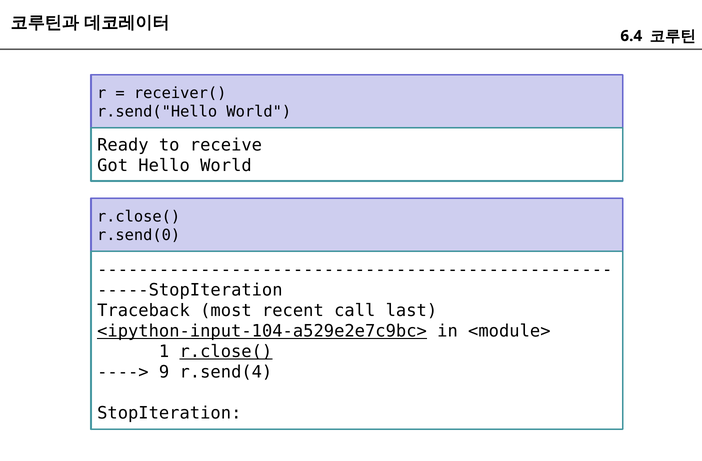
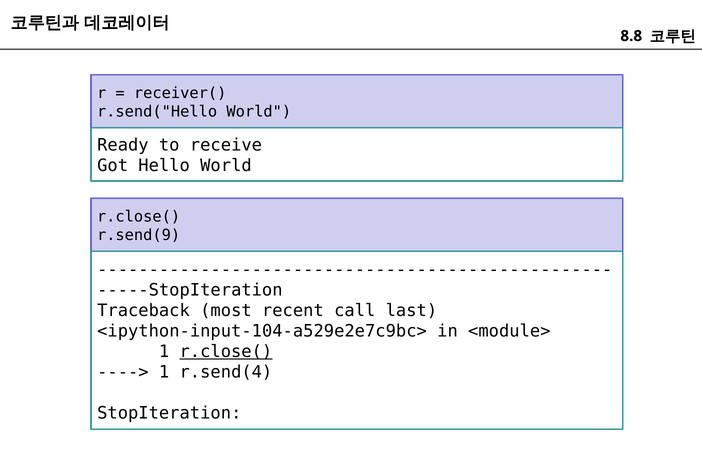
6.4: 6.4 -> 8.8
r.send(0: r.send(0 -> r.send(9
<ipython-input-104-a529e2e7c9bc> underline: present -> none
9 at (164, 372): 9 -> 1
